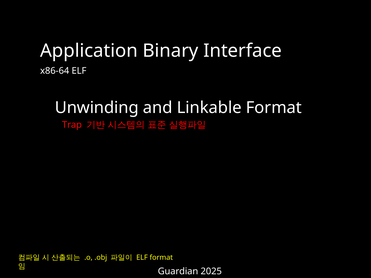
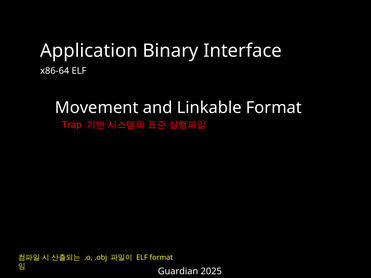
Unwinding: Unwinding -> Movement
